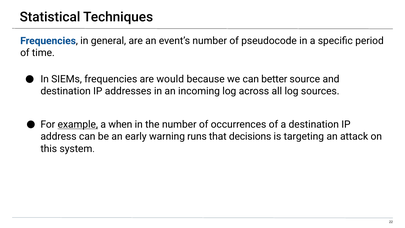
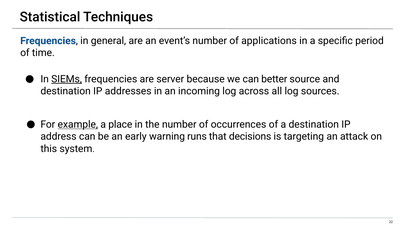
pseudocode: pseudocode -> applications
SIEMs underline: none -> present
would: would -> server
when: when -> place
